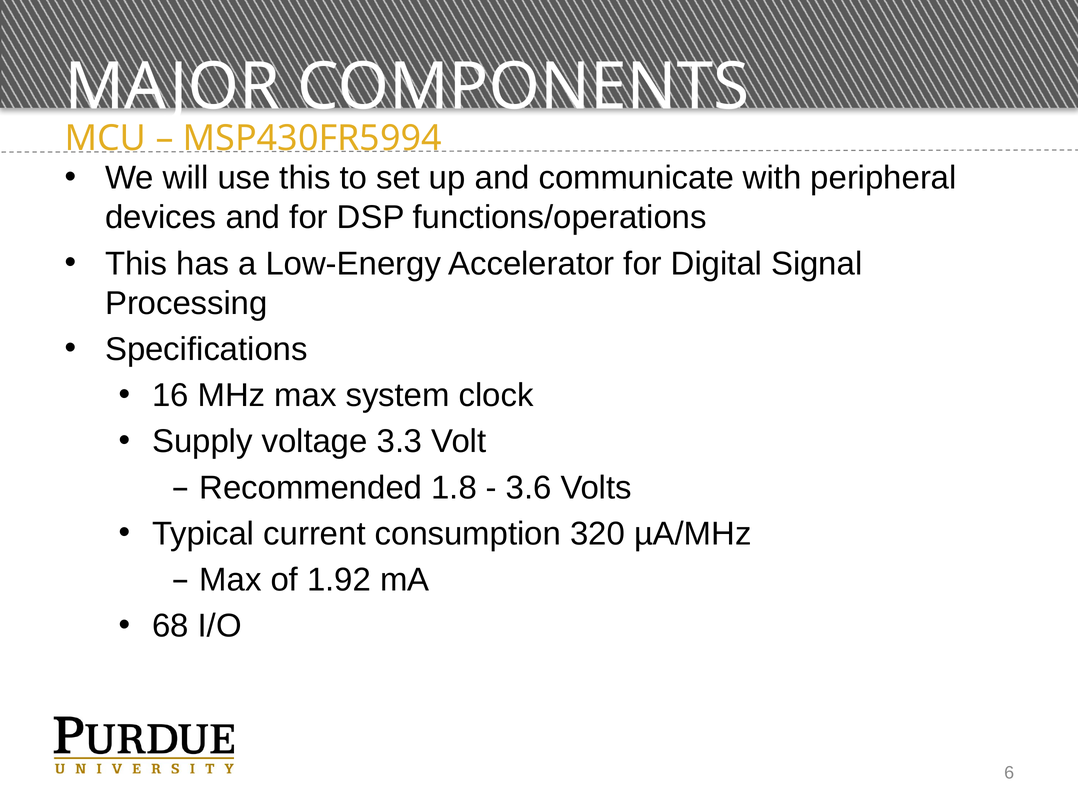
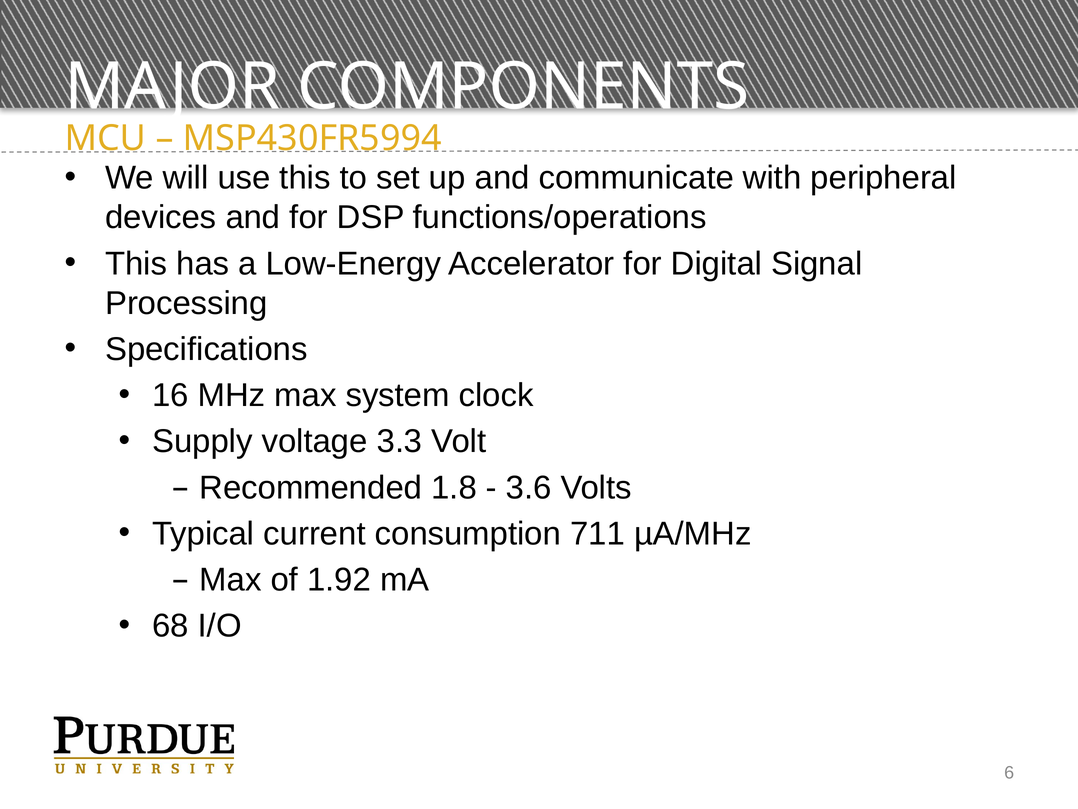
320: 320 -> 711
